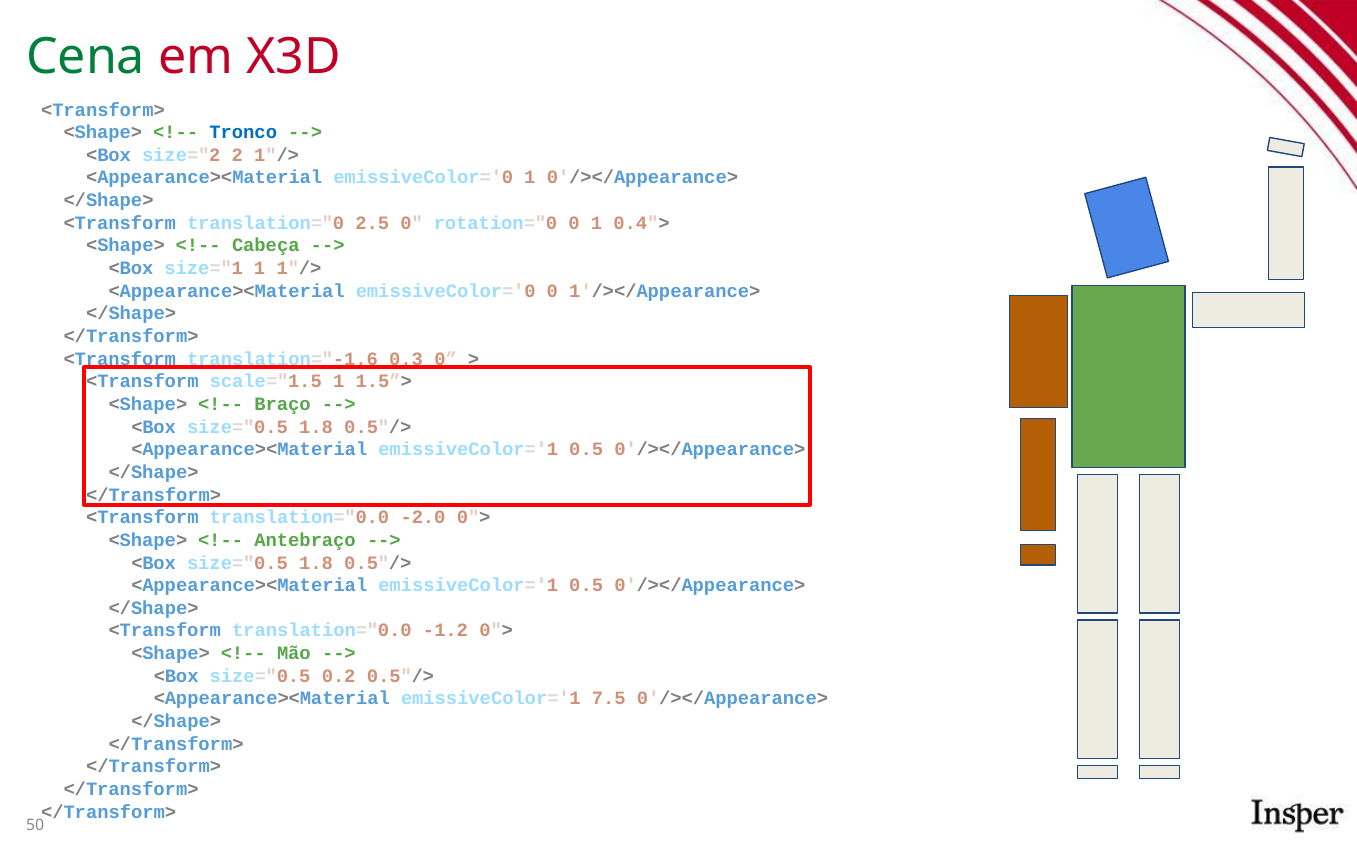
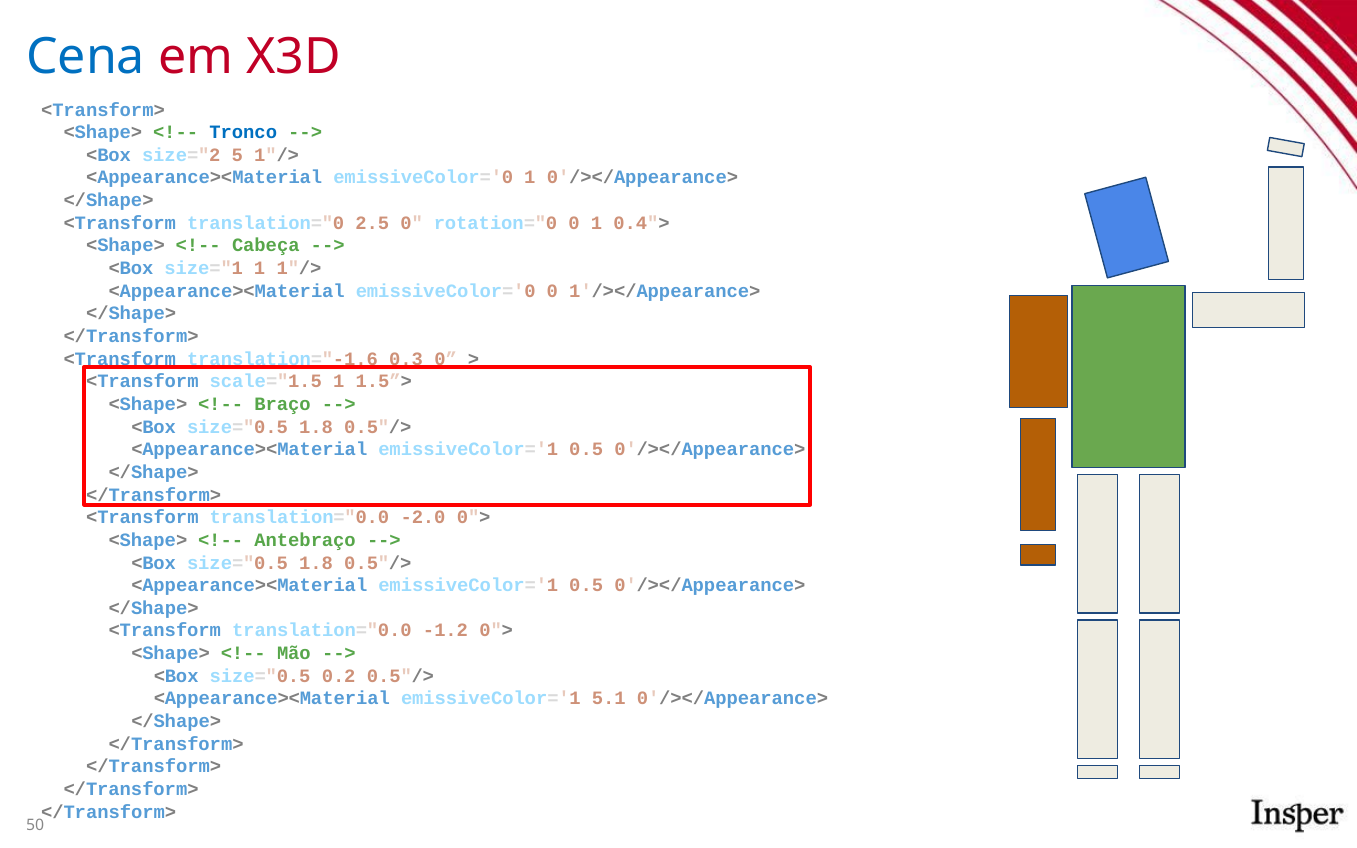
Cena colour: green -> blue
2: 2 -> 5
7.5: 7.5 -> 5.1
